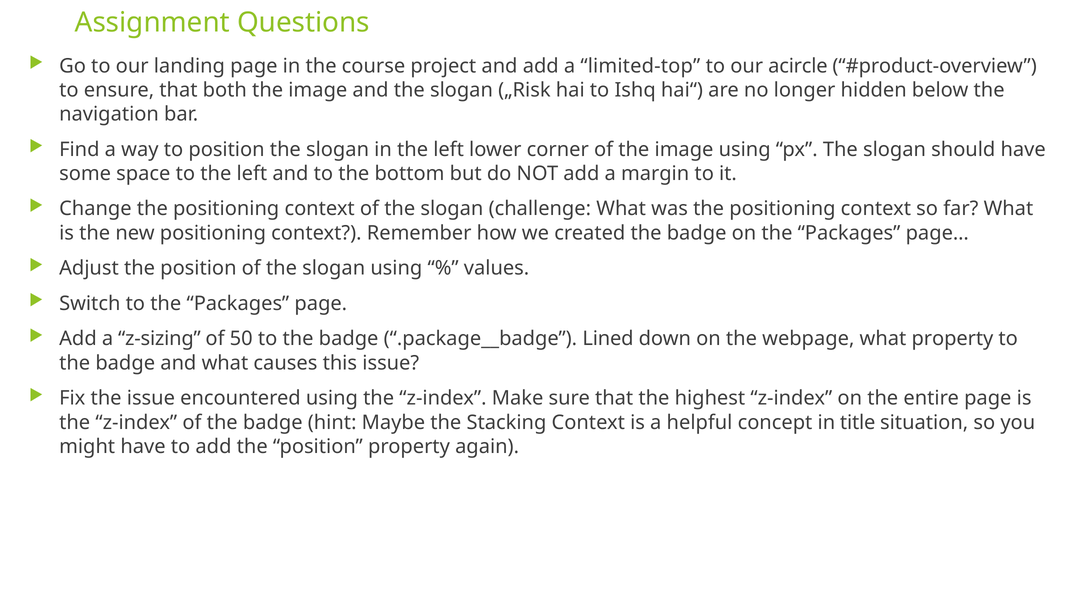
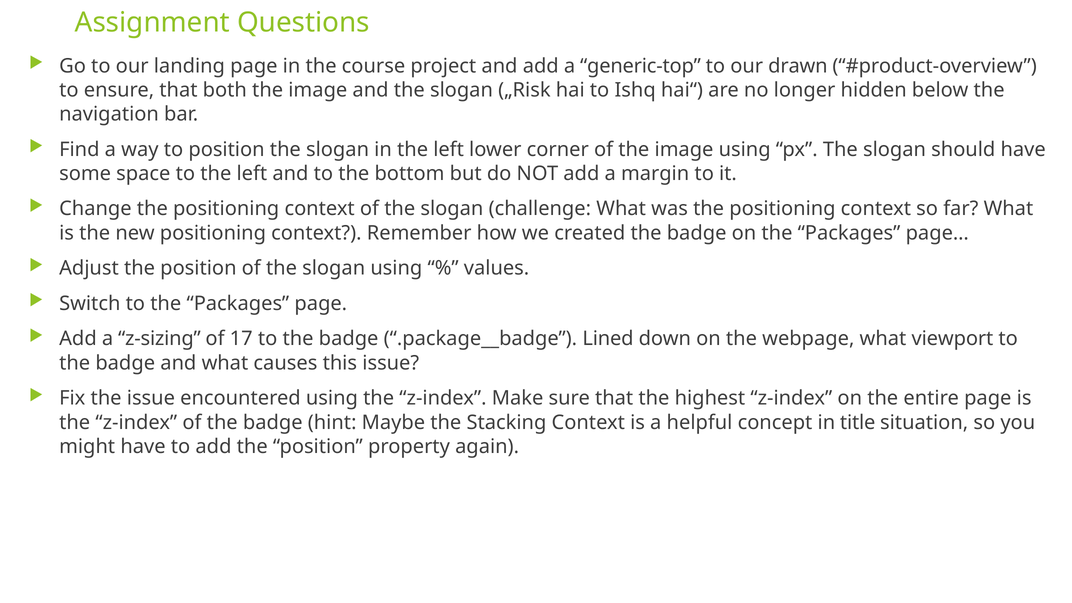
limited-top: limited-top -> generic-top
acircle: acircle -> drawn
50: 50 -> 17
what property: property -> viewport
